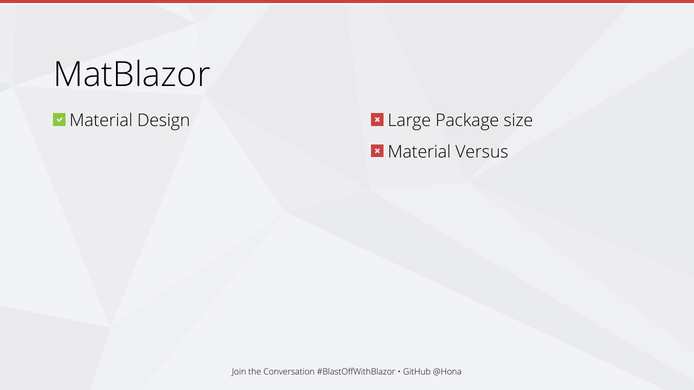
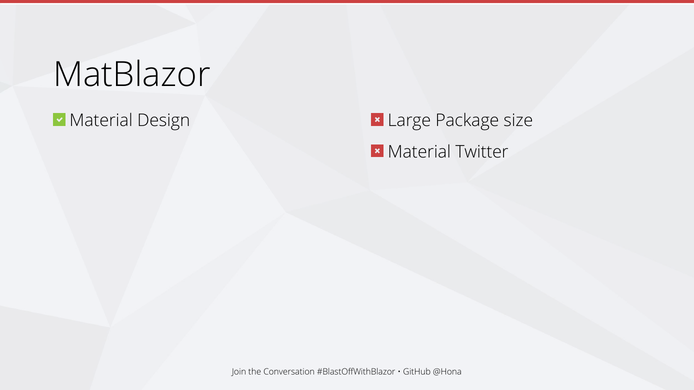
Versus: Versus -> Twitter
